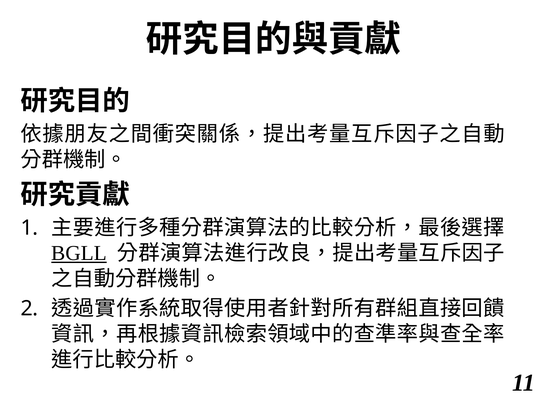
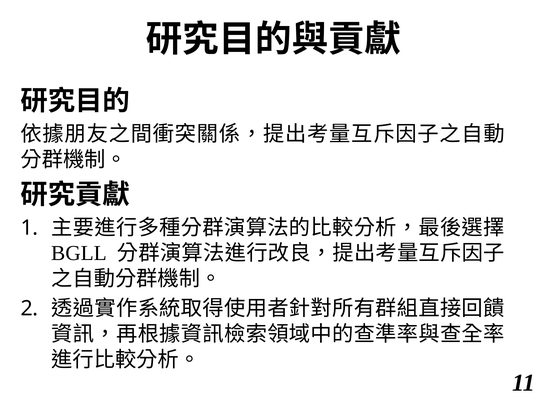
BGLL underline: present -> none
